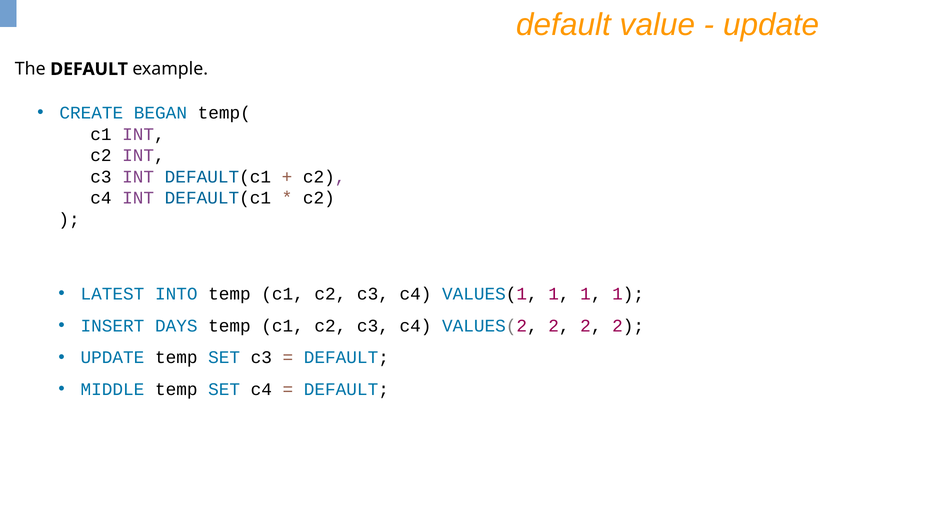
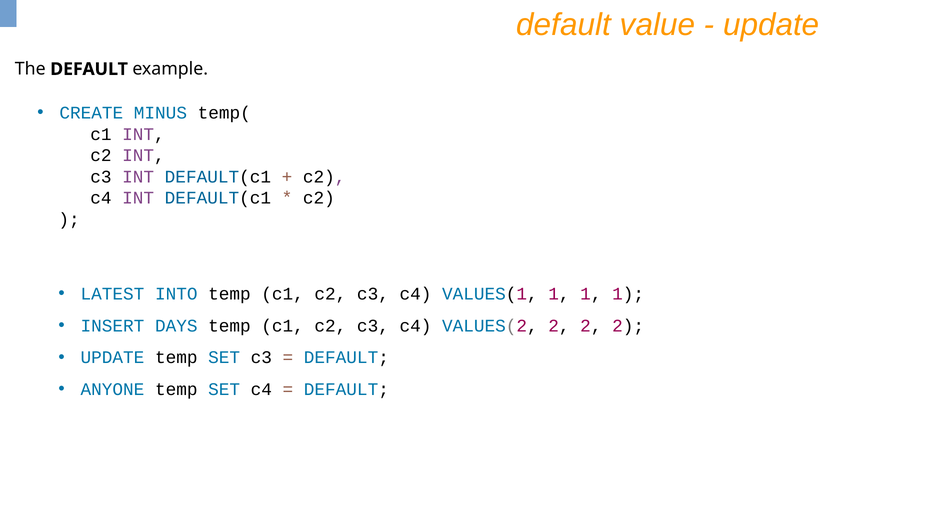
BEGAN: BEGAN -> MINUS
MIDDLE: MIDDLE -> ANYONE
